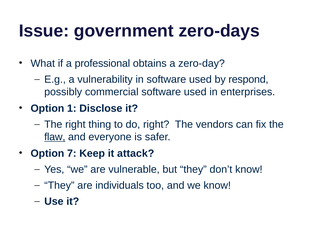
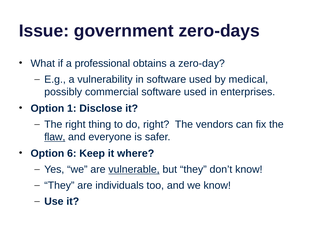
respond: respond -> medical
7: 7 -> 6
attack: attack -> where
vulnerable underline: none -> present
